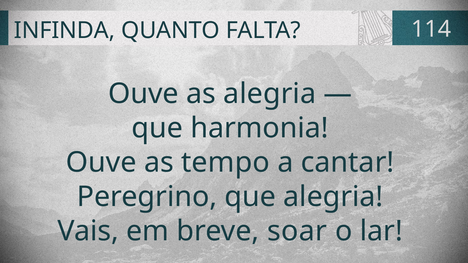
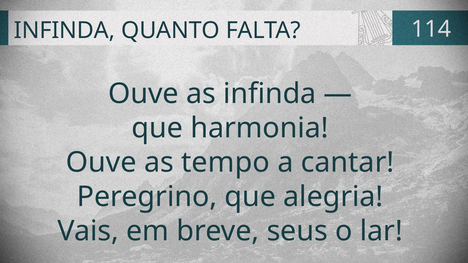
as alegria: alegria -> infinda
soar: soar -> seus
